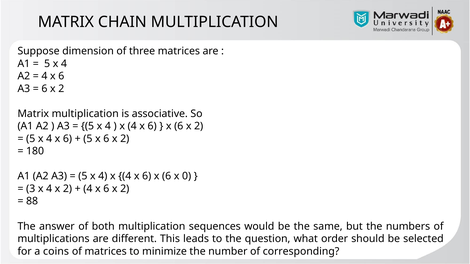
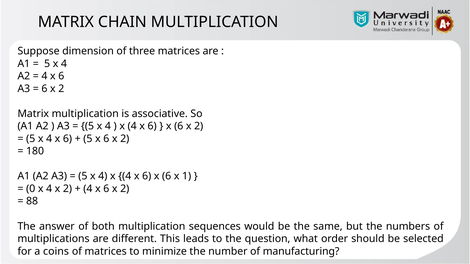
0: 0 -> 1
3: 3 -> 0
corresponding: corresponding -> manufacturing
